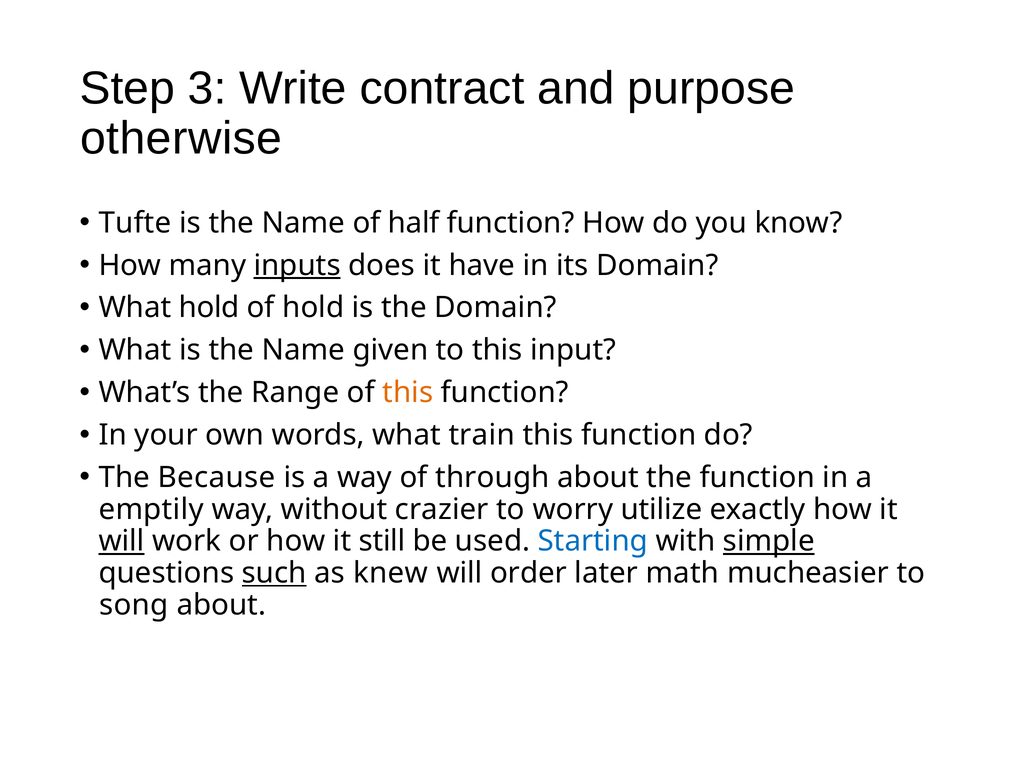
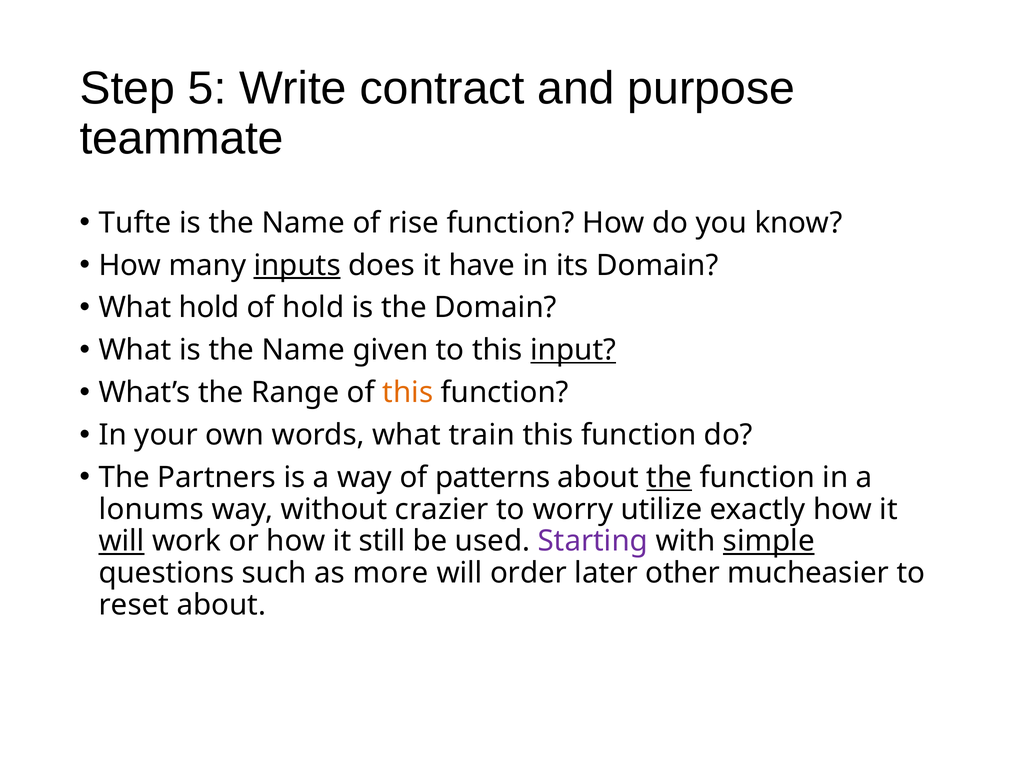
3: 3 -> 5
otherwise: otherwise -> teammate
half: half -> rise
input underline: none -> present
Because: Because -> Partners
through: through -> patterns
the at (669, 477) underline: none -> present
emptily: emptily -> lonums
Starting colour: blue -> purple
such underline: present -> none
knew: knew -> more
math: math -> other
song: song -> reset
